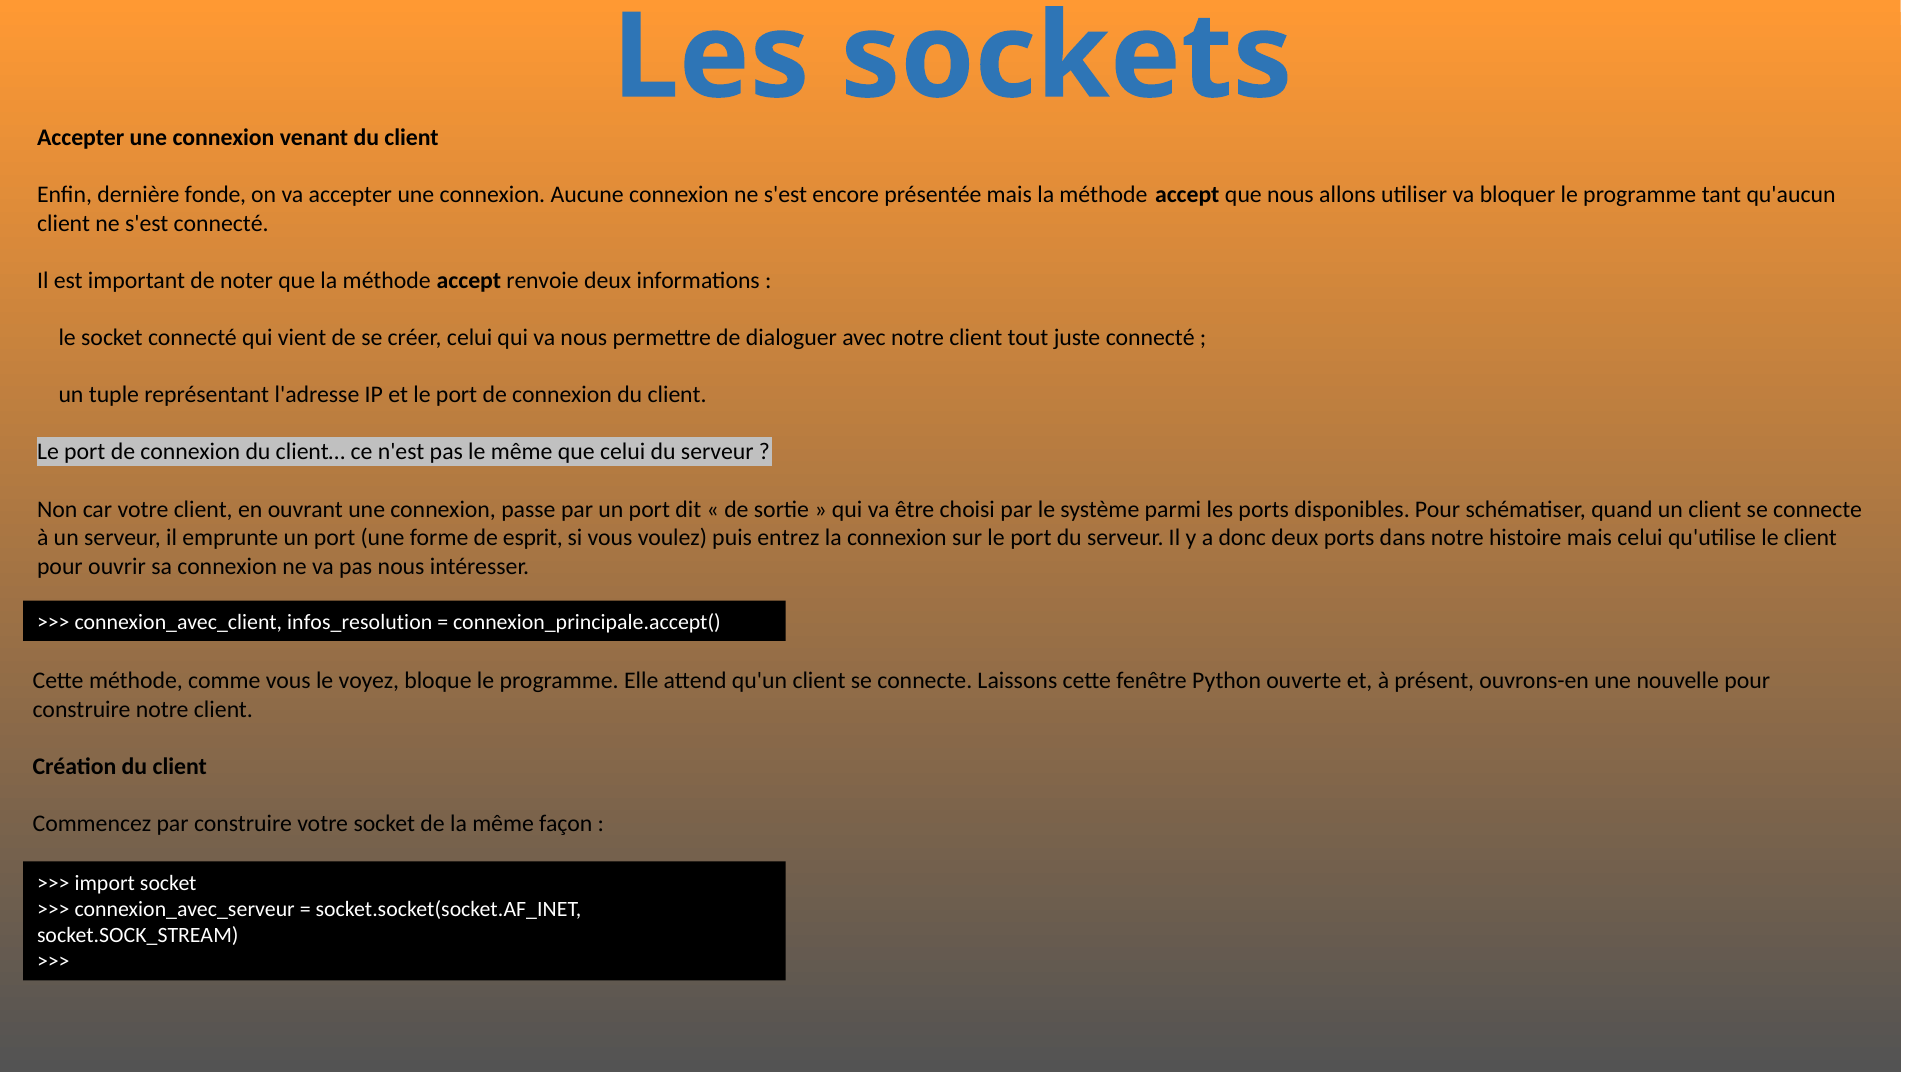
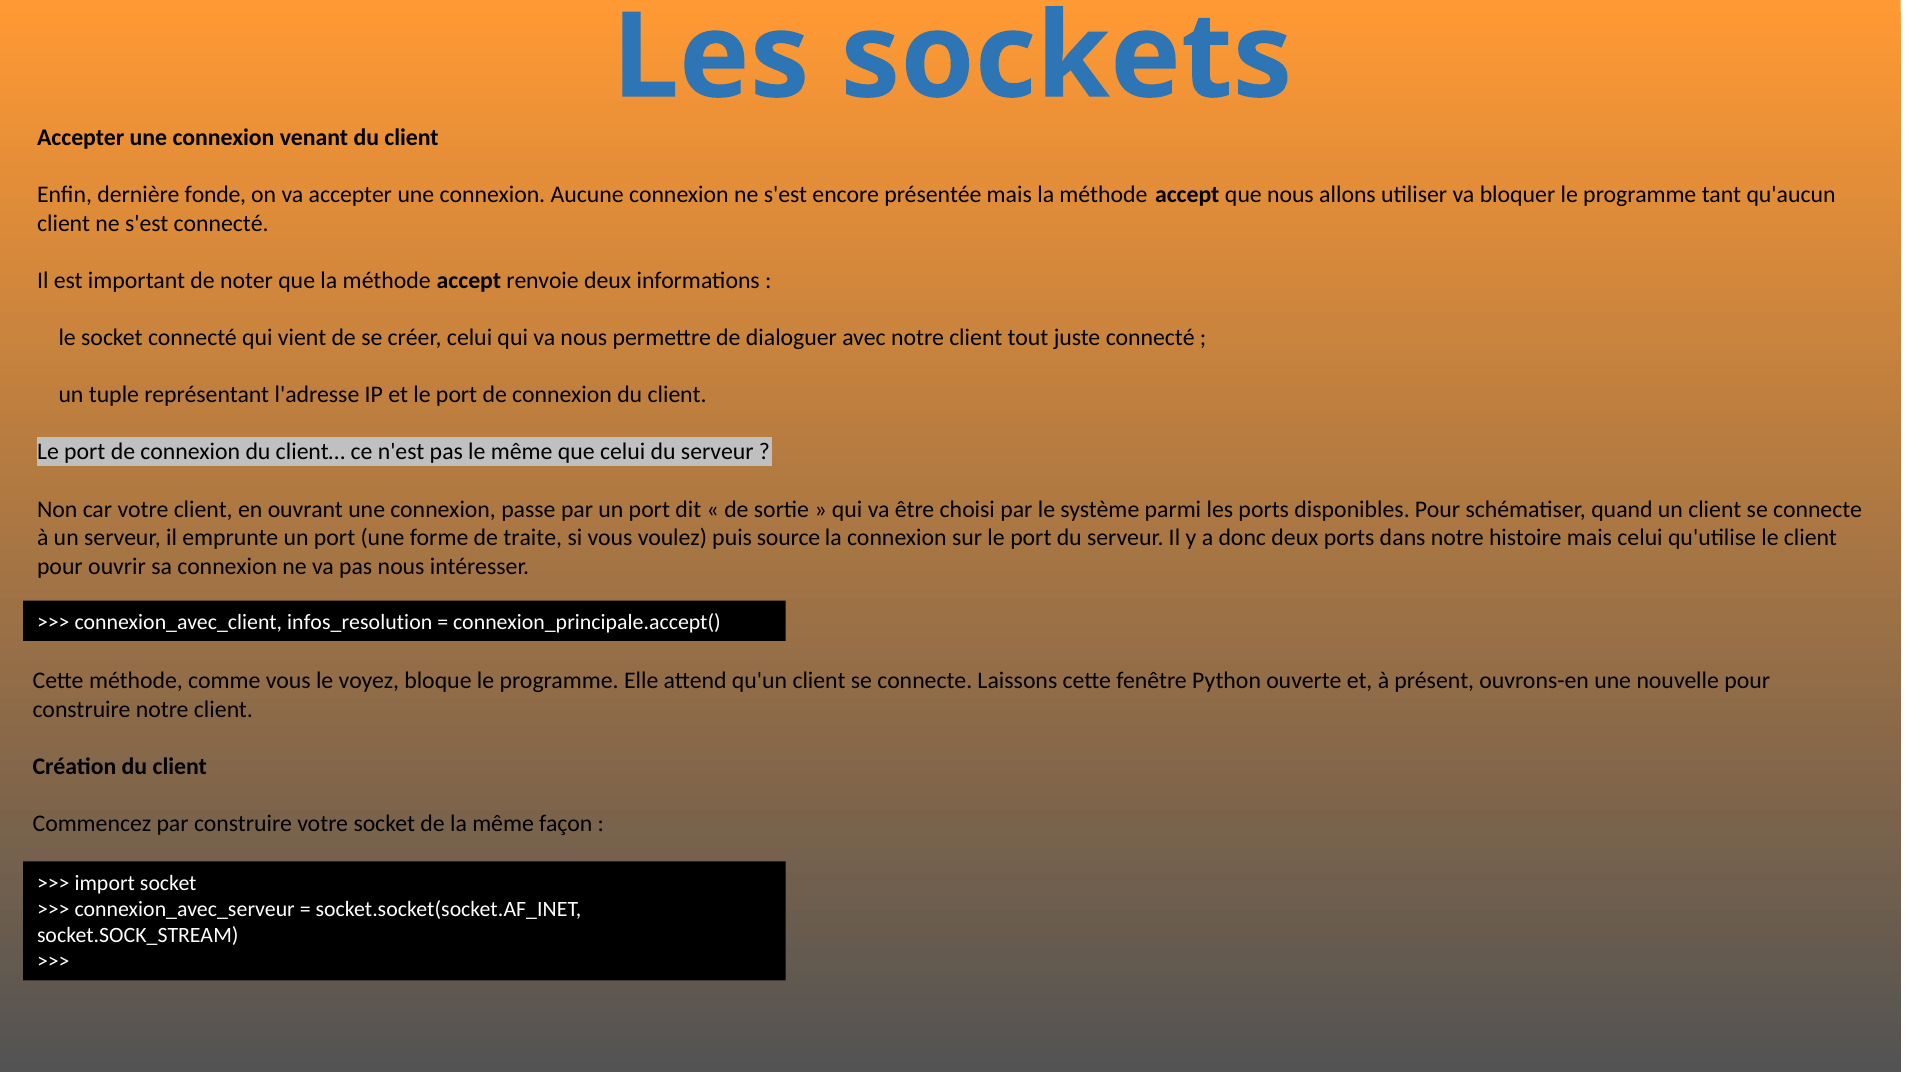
esprit: esprit -> traite
entrez: entrez -> source
